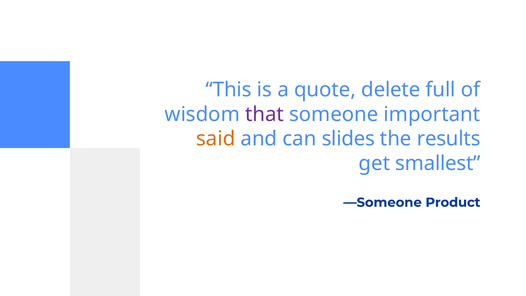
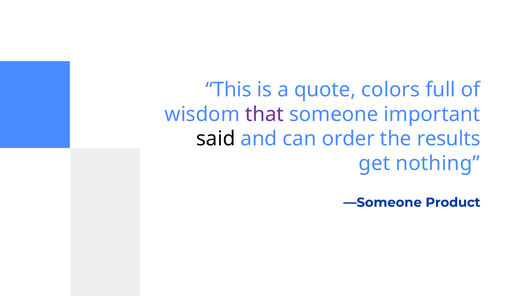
delete: delete -> colors
said colour: orange -> black
slides: slides -> order
smallest: smallest -> nothing
